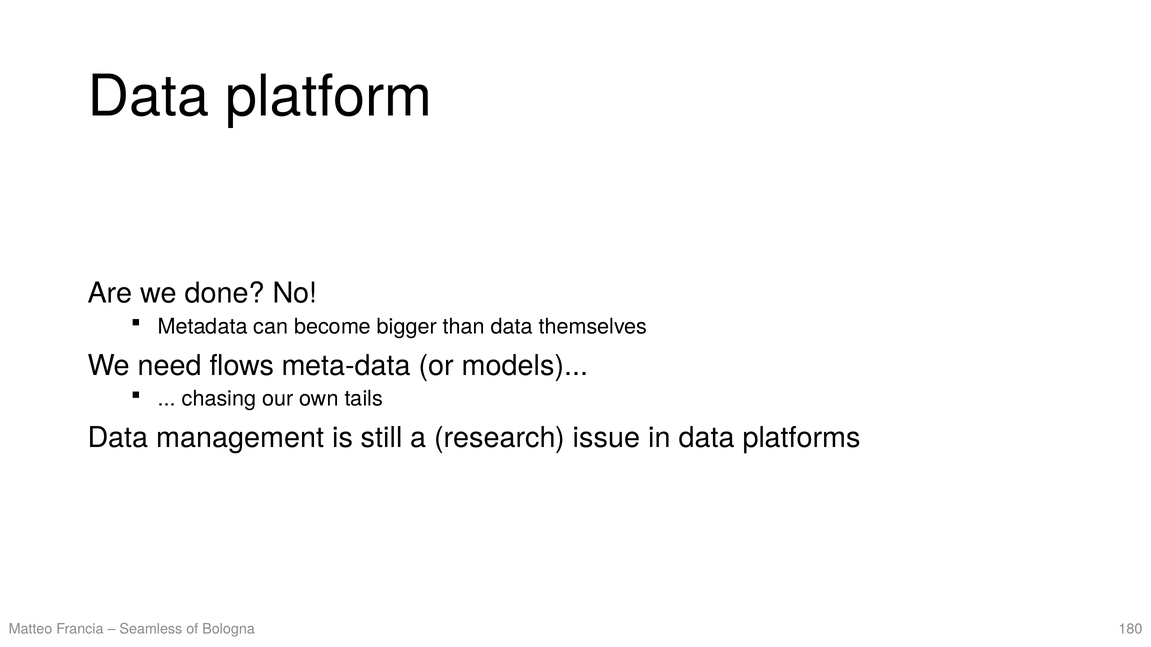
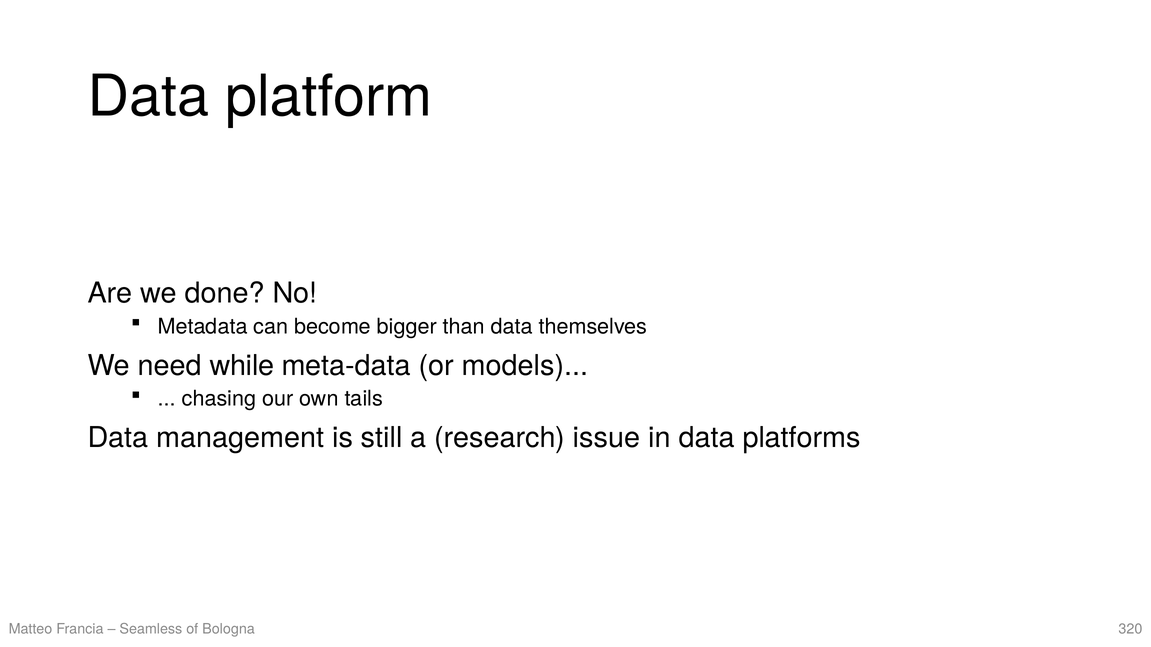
flows: flows -> while
180: 180 -> 320
